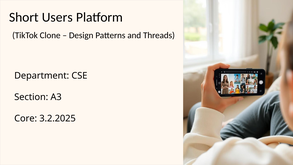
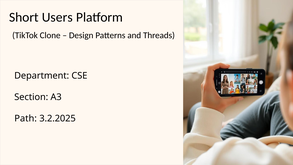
Core: Core -> Path
